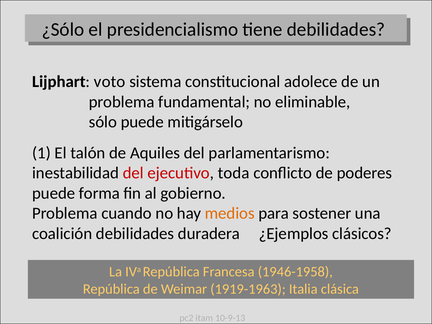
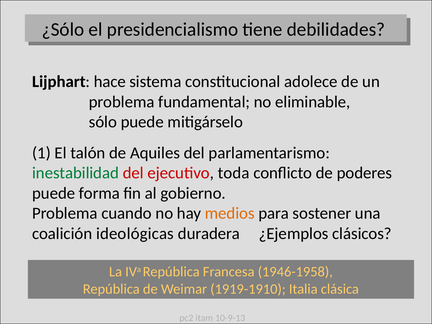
voto: voto -> hace
inestabilidad colour: black -> green
coalición debilidades: debilidades -> ideológicas
1919-1963: 1919-1963 -> 1919-1910
